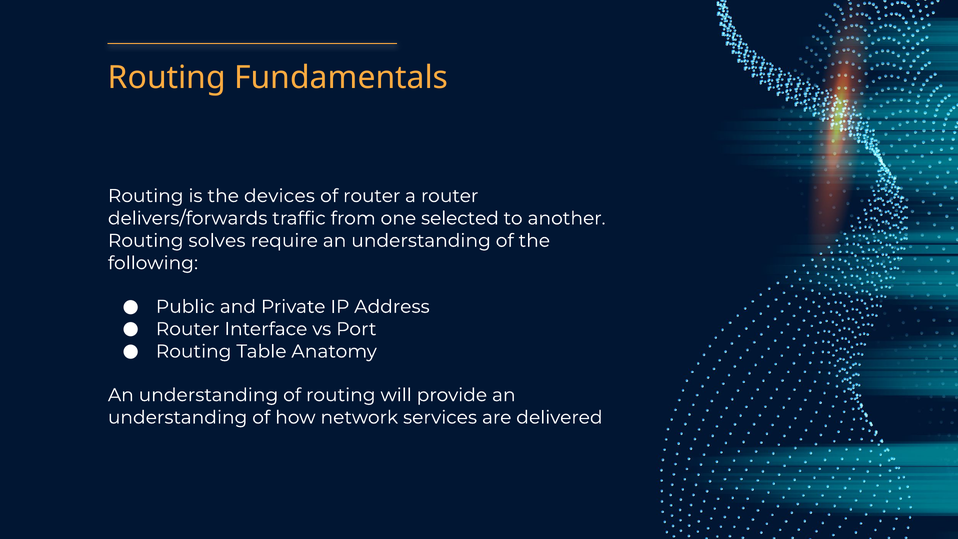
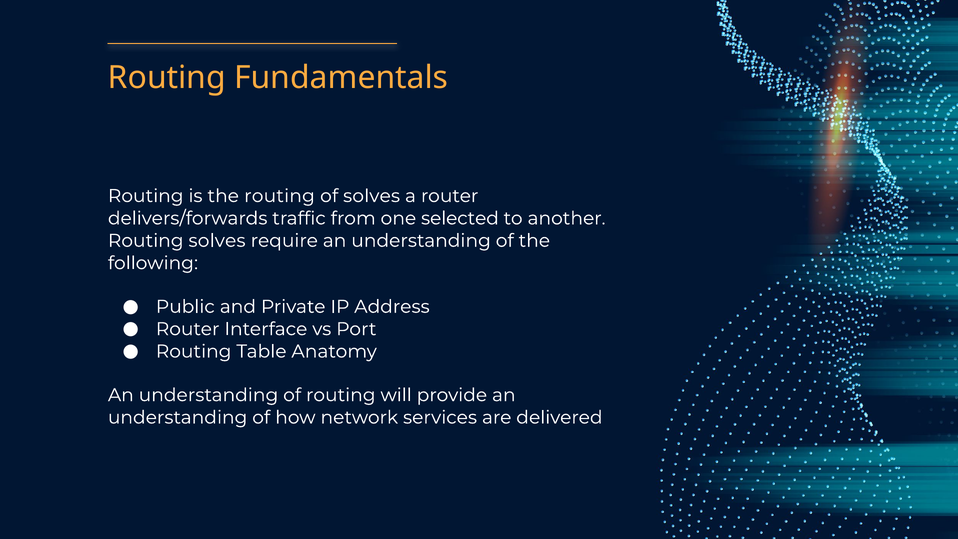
the devices: devices -> routing
of router: router -> solves
